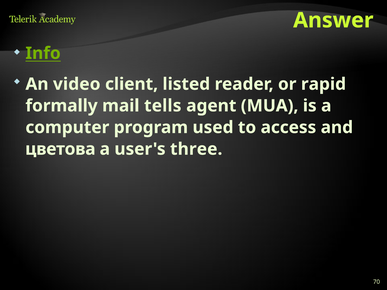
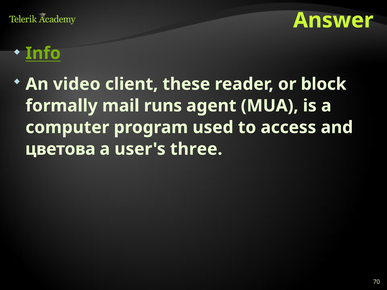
listed: listed -> these
rapid: rapid -> block
tells: tells -> runs
